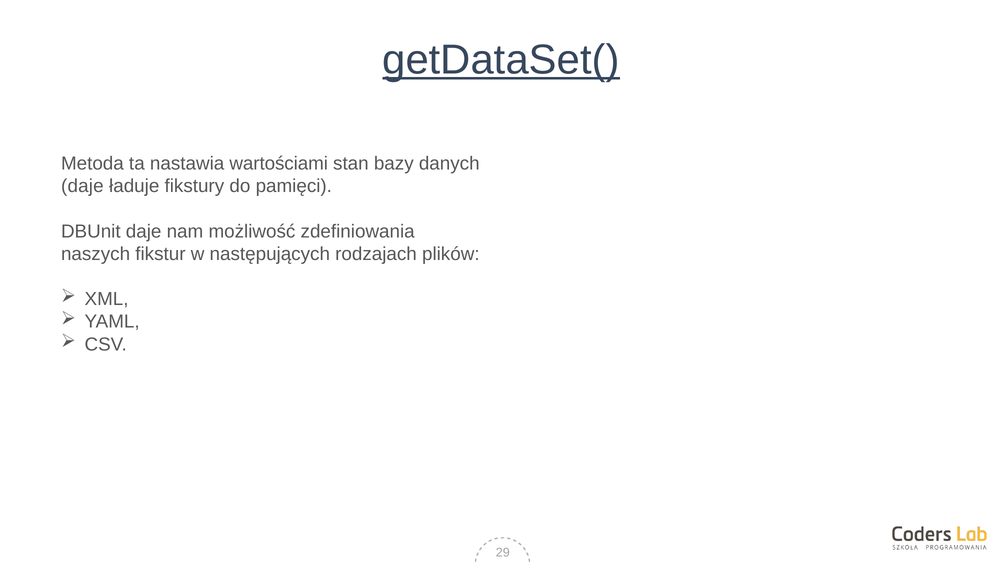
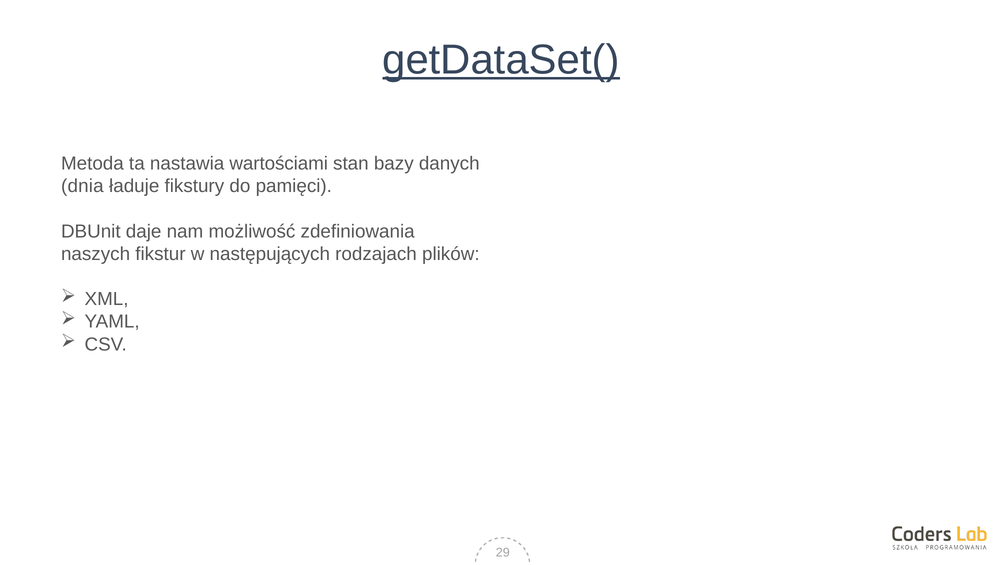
daje at (82, 186): daje -> dnia
